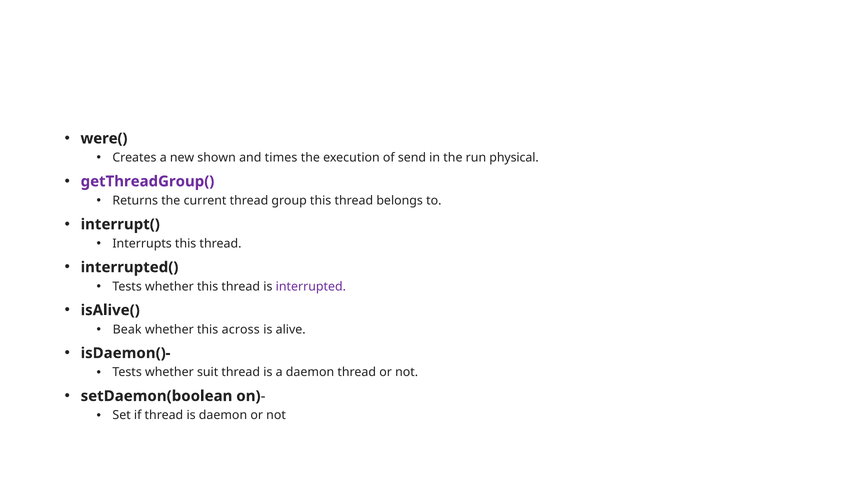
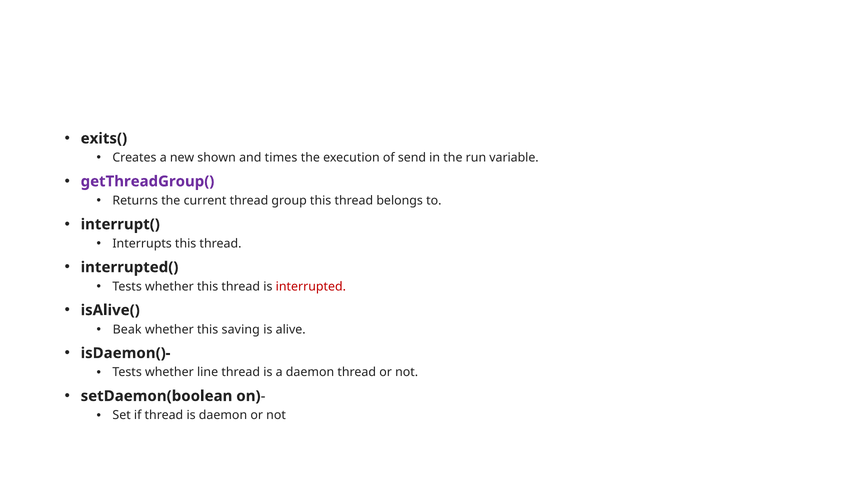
were(: were( -> exits(
physical: physical -> variable
interrupted colour: purple -> red
across: across -> saving
suit: suit -> line
